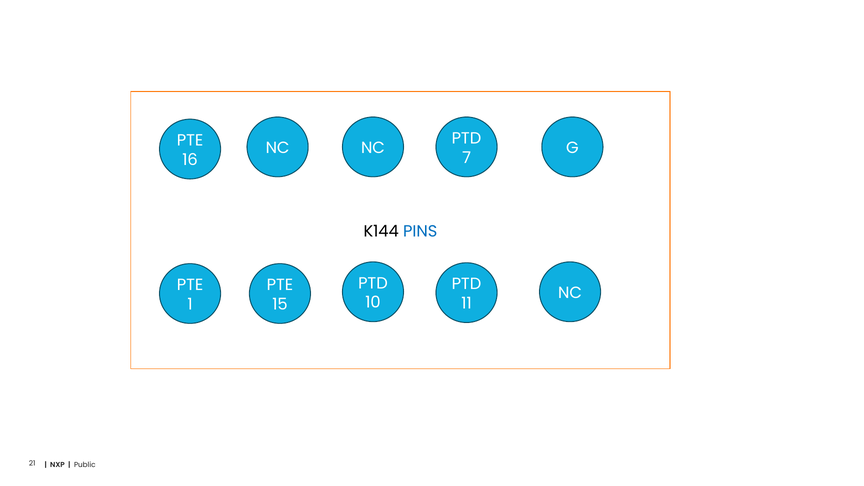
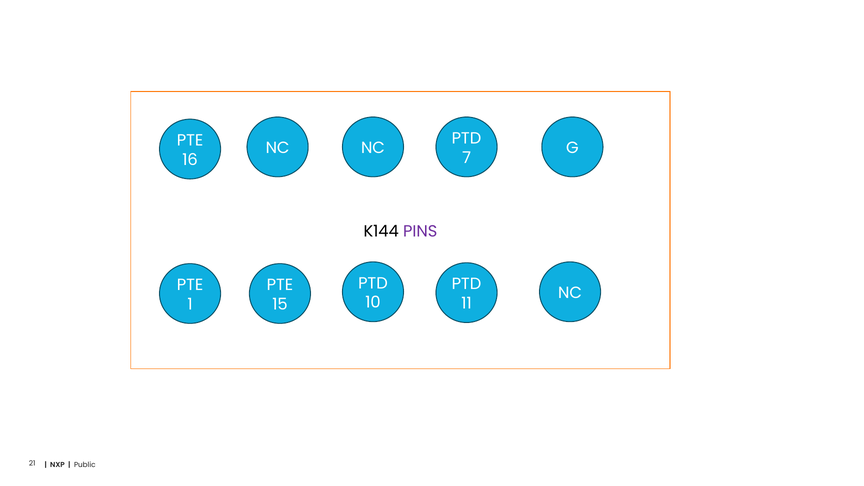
PINS colour: blue -> purple
